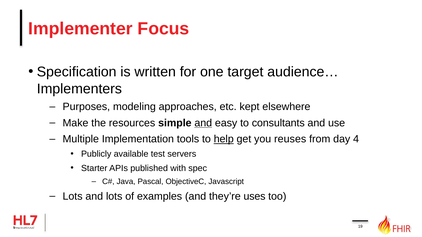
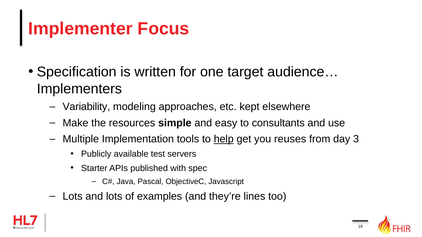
Purposes: Purposes -> Variability
and at (203, 123) underline: present -> none
4: 4 -> 3
uses: uses -> lines
